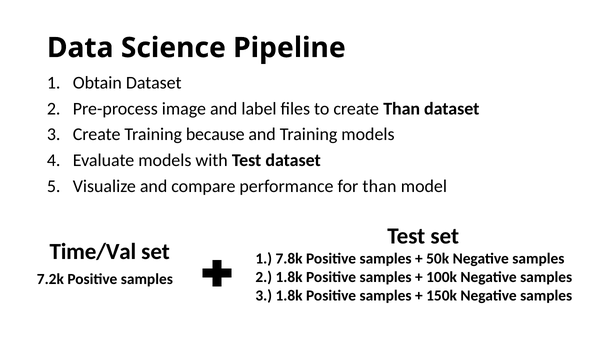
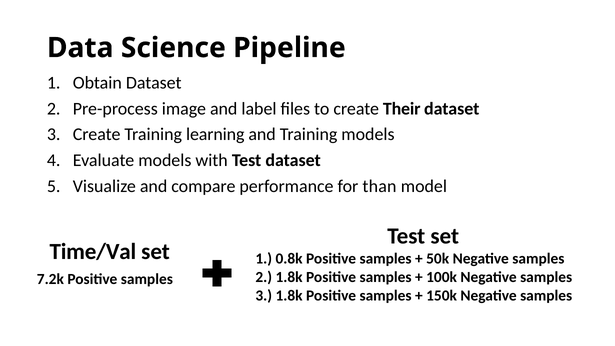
create Than: Than -> Their
because: because -> learning
7.8k: 7.8k -> 0.8k
